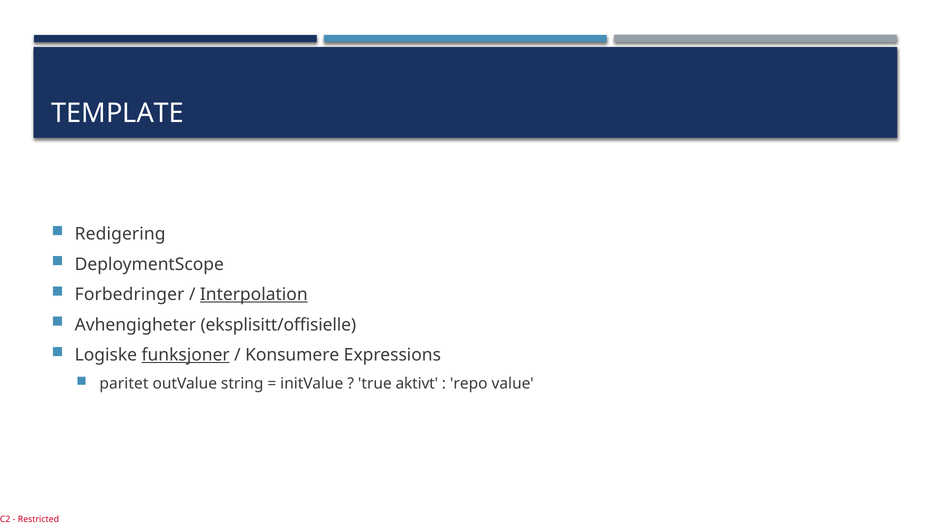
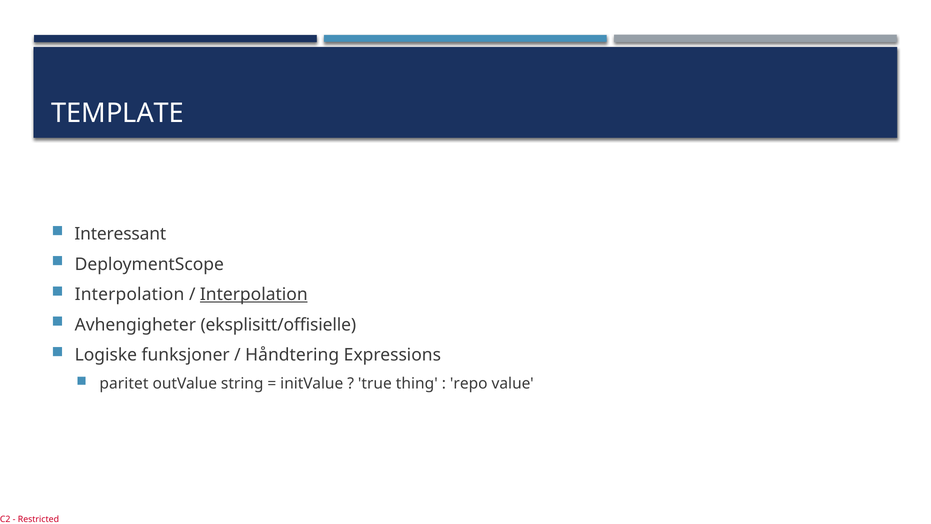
Redigering: Redigering -> Interessant
Forbedringer at (130, 294): Forbedringer -> Interpolation
funksjoner underline: present -> none
Konsumere: Konsumere -> Håndtering
aktivt: aktivt -> thing
